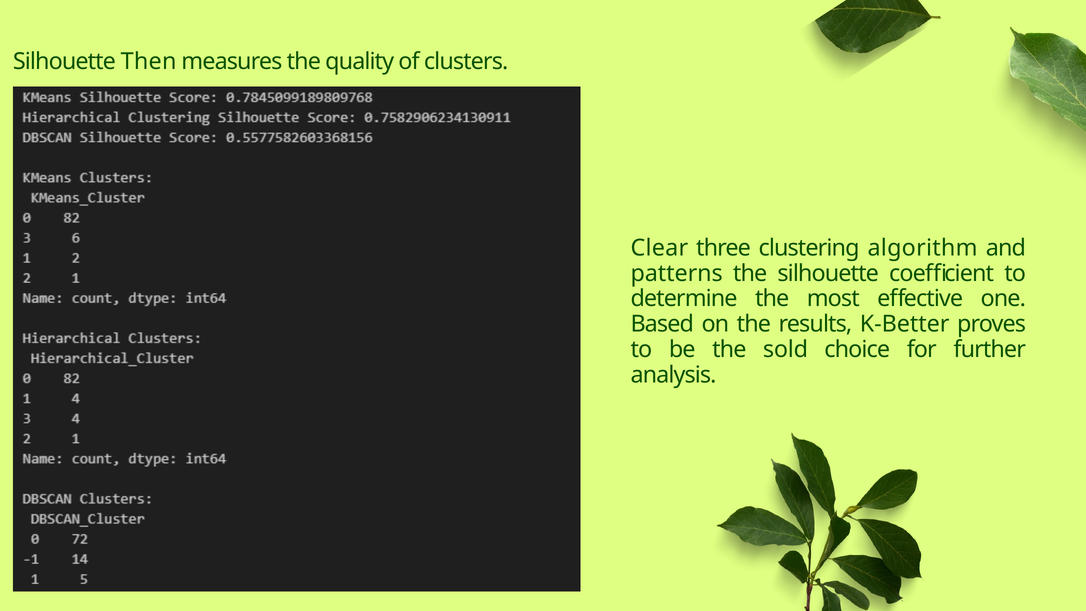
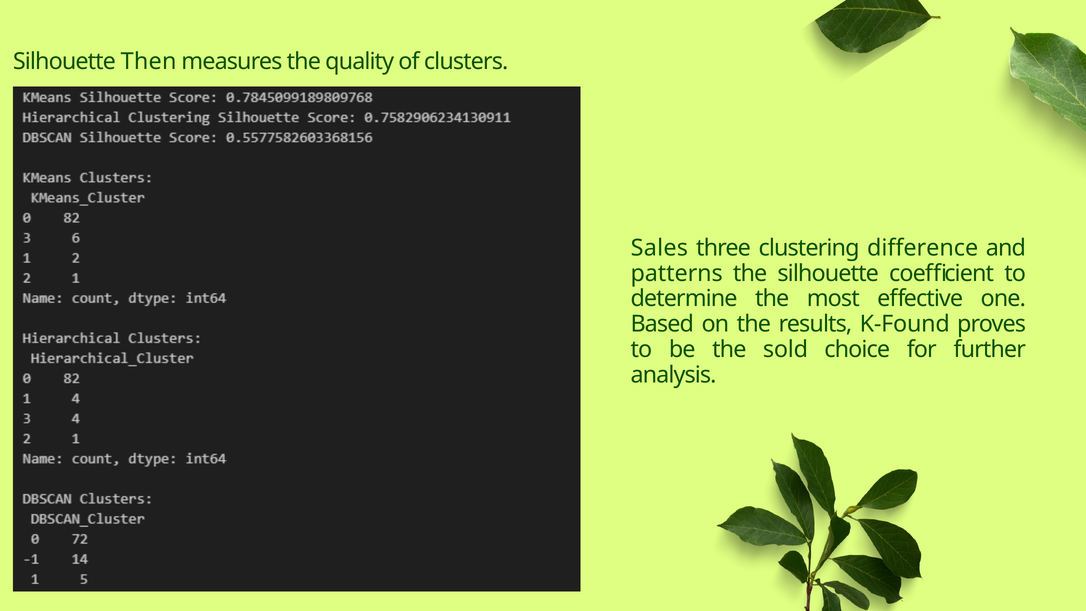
Clear: Clear -> Sales
algorithm: algorithm -> difference
K-Better: K-Better -> K-Found
